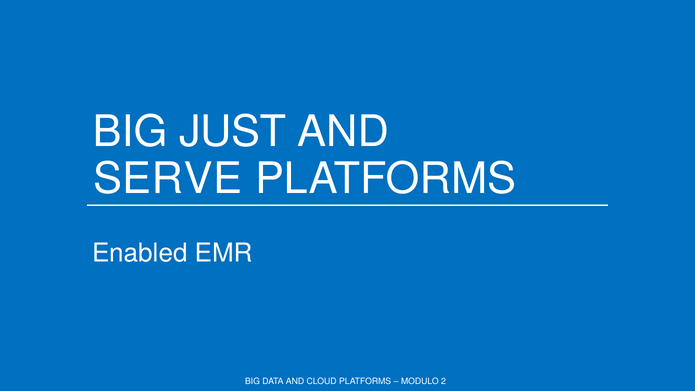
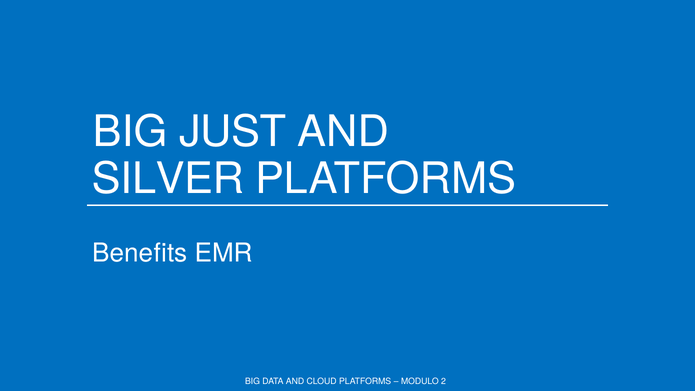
SERVE: SERVE -> SILVER
Enabled: Enabled -> Benefits
